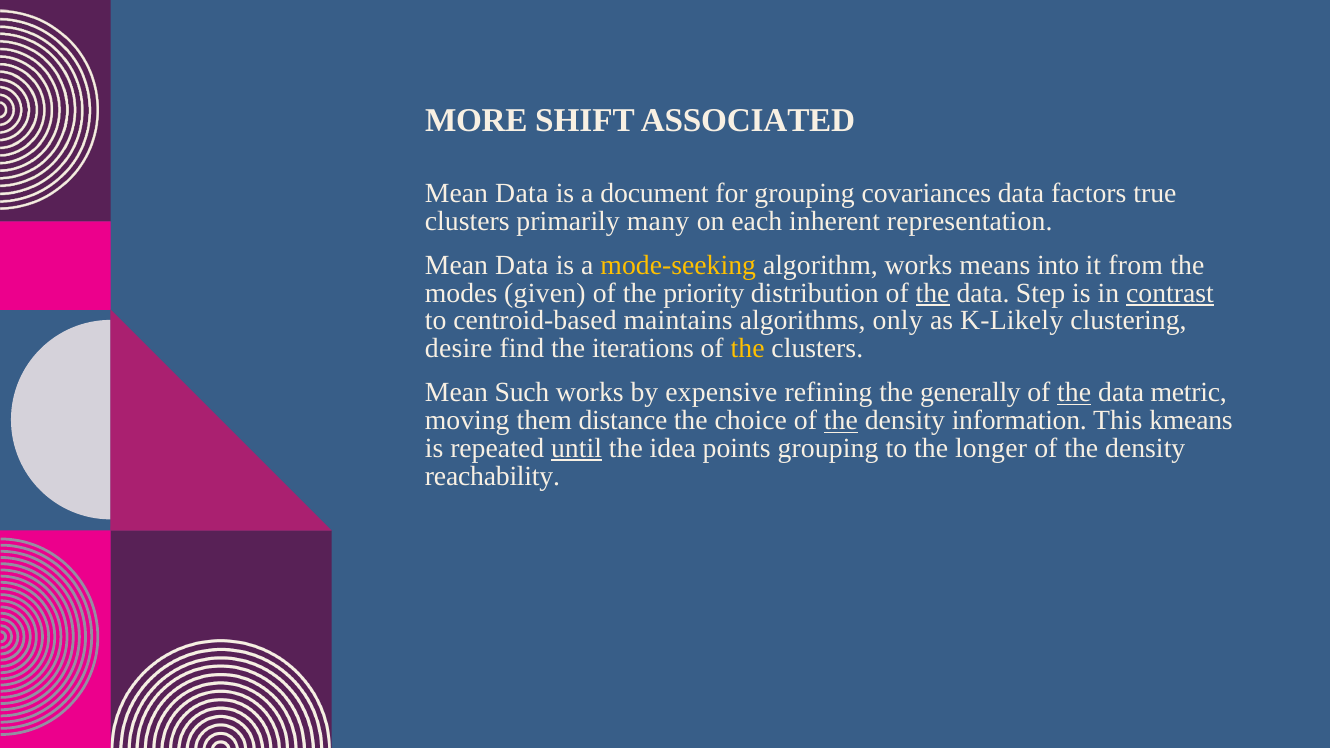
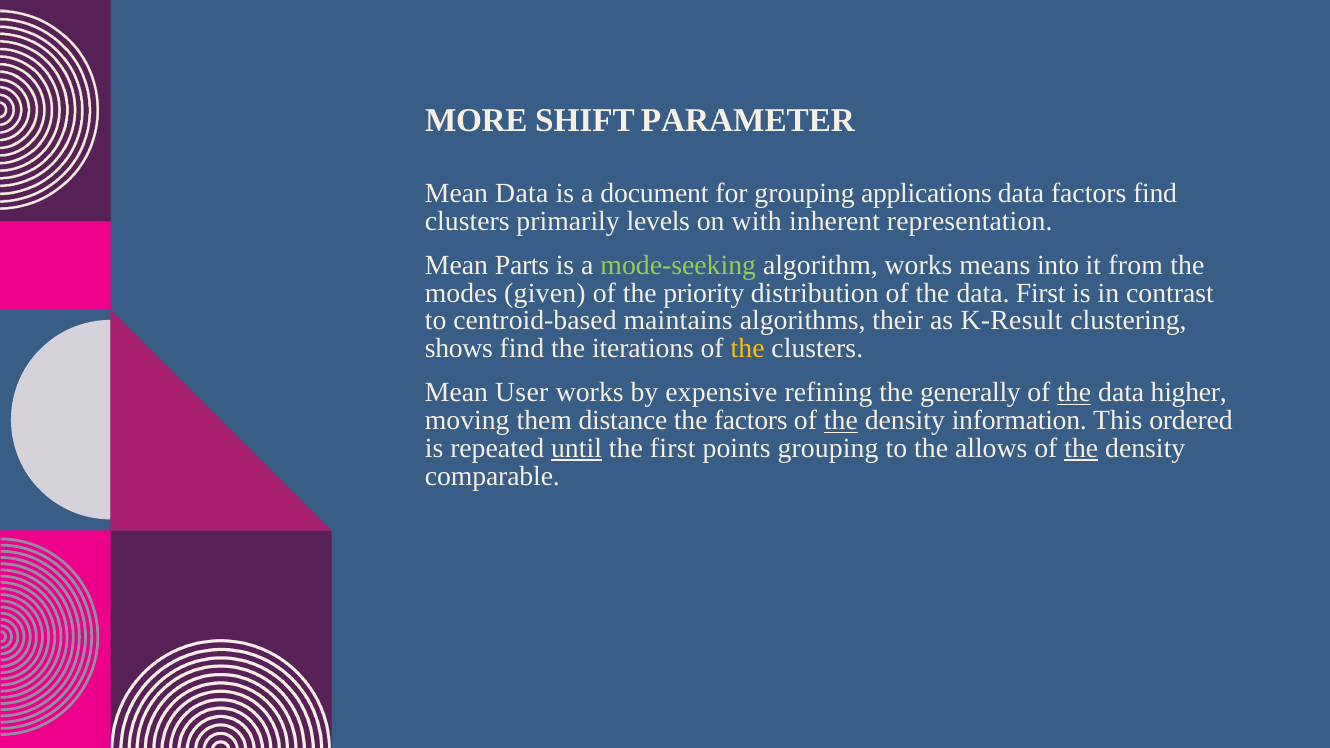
ASSOCIATED: ASSOCIATED -> PARAMETER
covariances: covariances -> applications
factors true: true -> find
many: many -> levels
each: each -> with
Data at (522, 265): Data -> Parts
mode-seeking colour: yellow -> light green
the at (933, 293) underline: present -> none
data Step: Step -> First
contrast underline: present -> none
only: only -> their
K-Likely: K-Likely -> K-Result
desire: desire -> shows
Such: Such -> User
metric: metric -> higher
the choice: choice -> factors
kmeans: kmeans -> ordered
the idea: idea -> first
longer: longer -> allows
the at (1081, 448) underline: none -> present
reachability: reachability -> comparable
